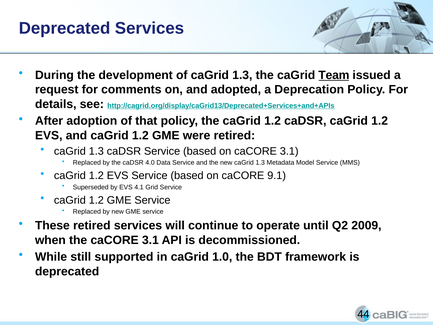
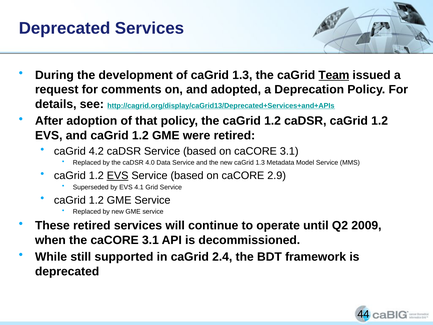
1.3 at (96, 151): 1.3 -> 4.2
EVS at (118, 176) underline: none -> present
9.1: 9.1 -> 2.9
1.0: 1.0 -> 2.4
